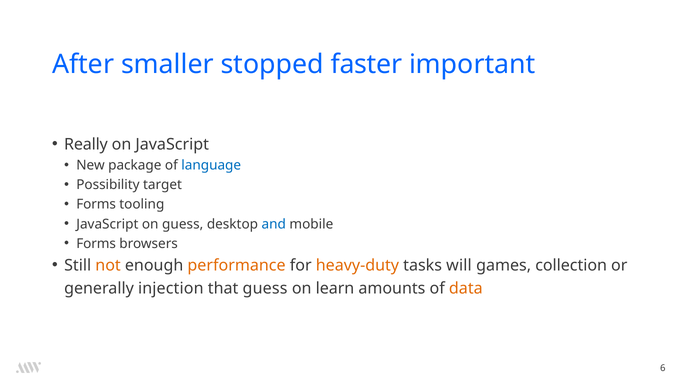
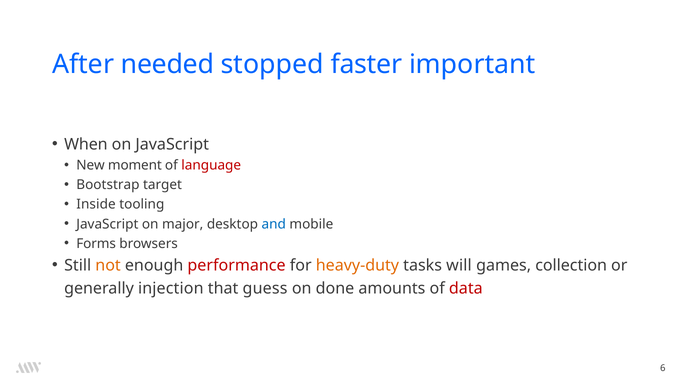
smaller: smaller -> needed
Really: Really -> When
package: package -> moment
language colour: blue -> red
Possibility: Possibility -> Bootstrap
Forms at (96, 204): Forms -> Inside
on guess: guess -> major
performance colour: orange -> red
learn: learn -> done
data colour: orange -> red
